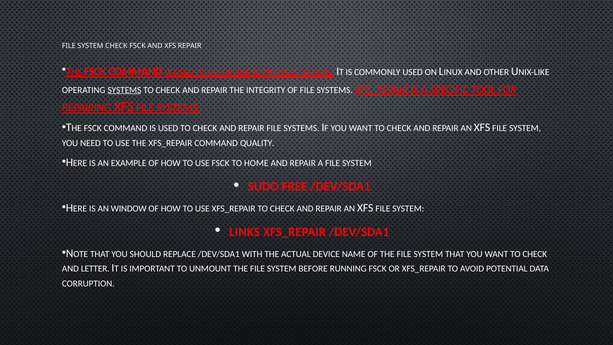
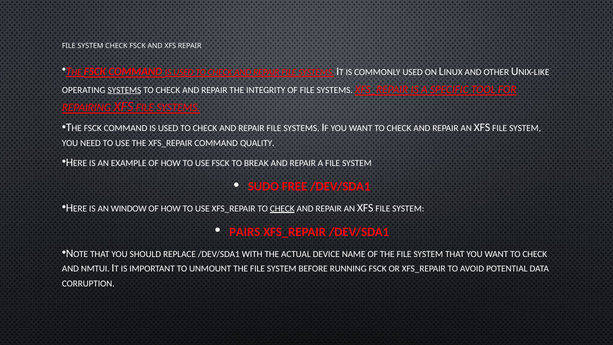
HOME: HOME -> BREAK
CHECK at (282, 208) underline: none -> present
LINKS: LINKS -> PAIRS
LETTER: LETTER -> NMTUI
